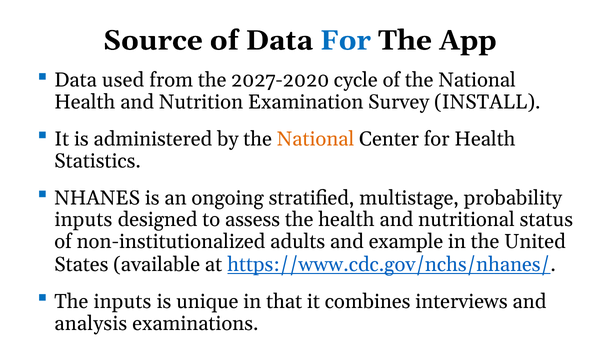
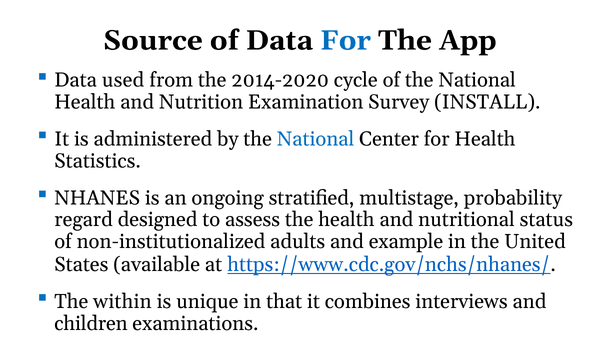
2027-2020: 2027-2020 -> 2014-2020
National at (316, 139) colour: orange -> blue
inputs at (83, 220): inputs -> regard
The inputs: inputs -> within
analysis: analysis -> children
